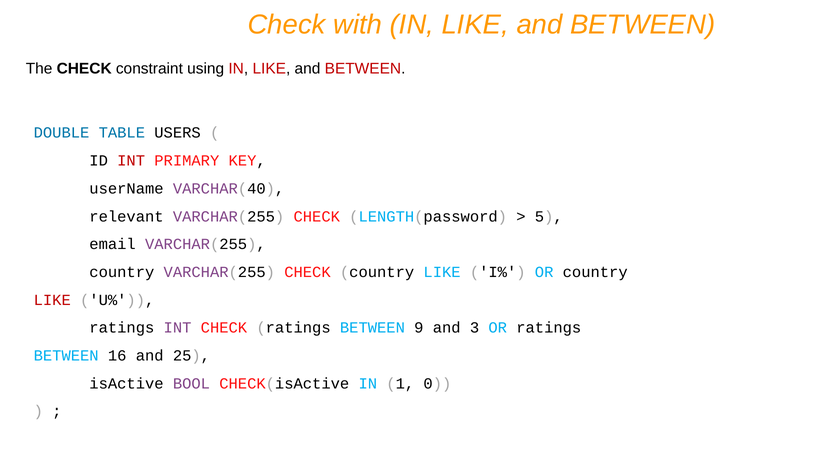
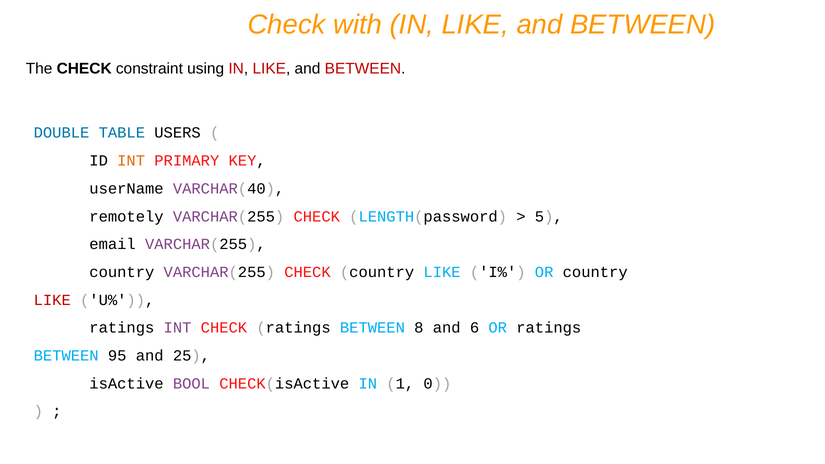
INT at (131, 161) colour: red -> orange
relevant: relevant -> remotely
9: 9 -> 8
3: 3 -> 6
16: 16 -> 95
